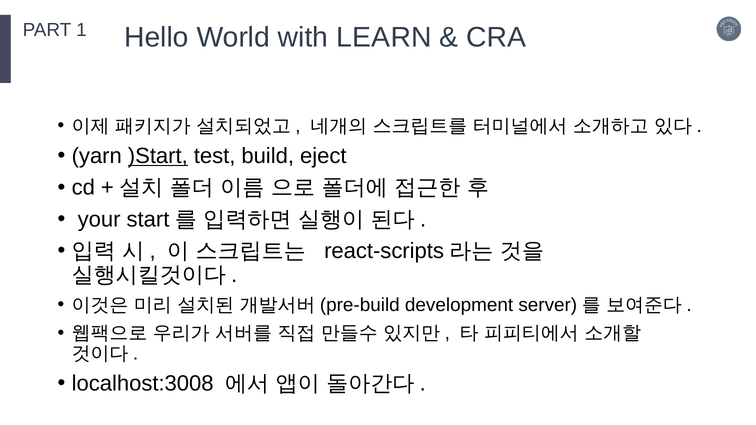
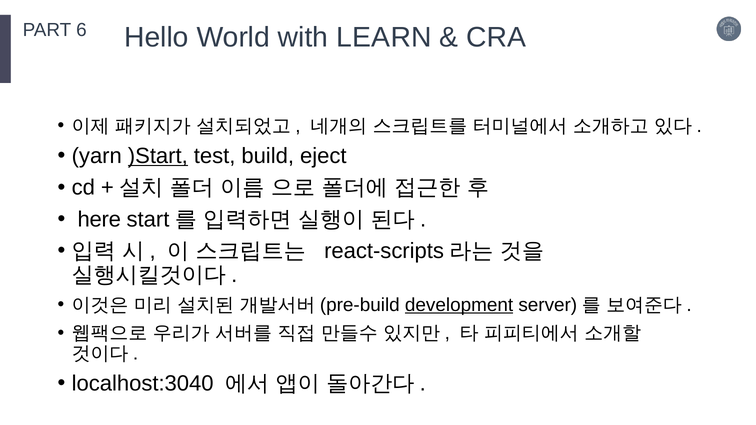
1: 1 -> 6
your: your -> here
development underline: none -> present
localhost:3008: localhost:3008 -> localhost:3040
